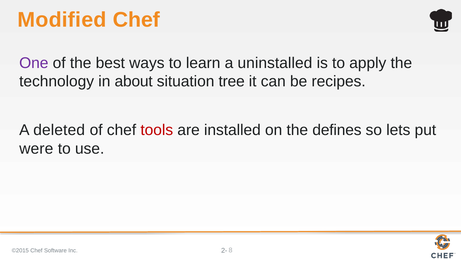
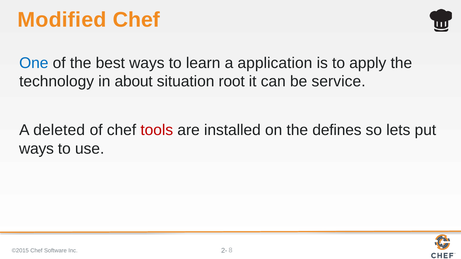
One colour: purple -> blue
uninstalled: uninstalled -> application
tree: tree -> root
recipes: recipes -> service
were at (36, 149): were -> ways
